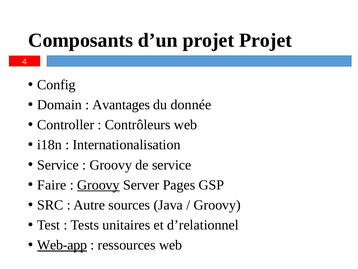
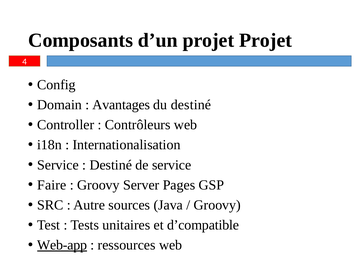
du donnée: donnée -> destiné
Groovy at (111, 165): Groovy -> Destiné
Groovy at (98, 185) underline: present -> none
d’relationnel: d’relationnel -> d’compatible
